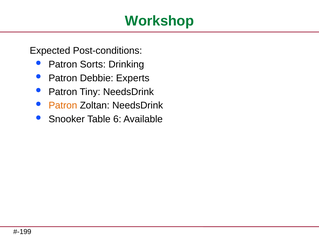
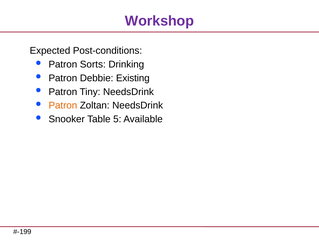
Workshop colour: green -> purple
Experts: Experts -> Existing
6: 6 -> 5
